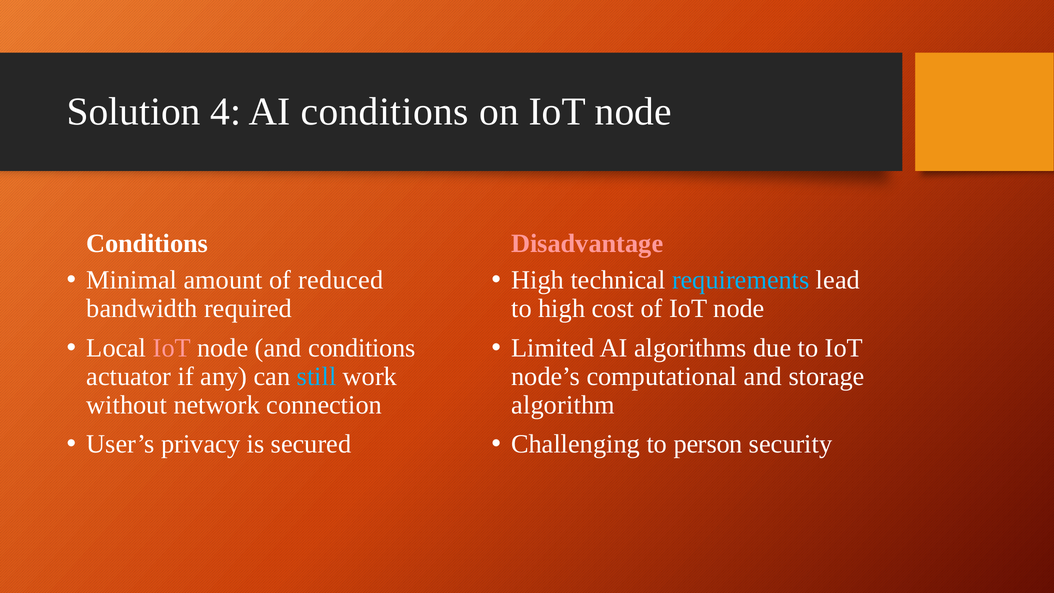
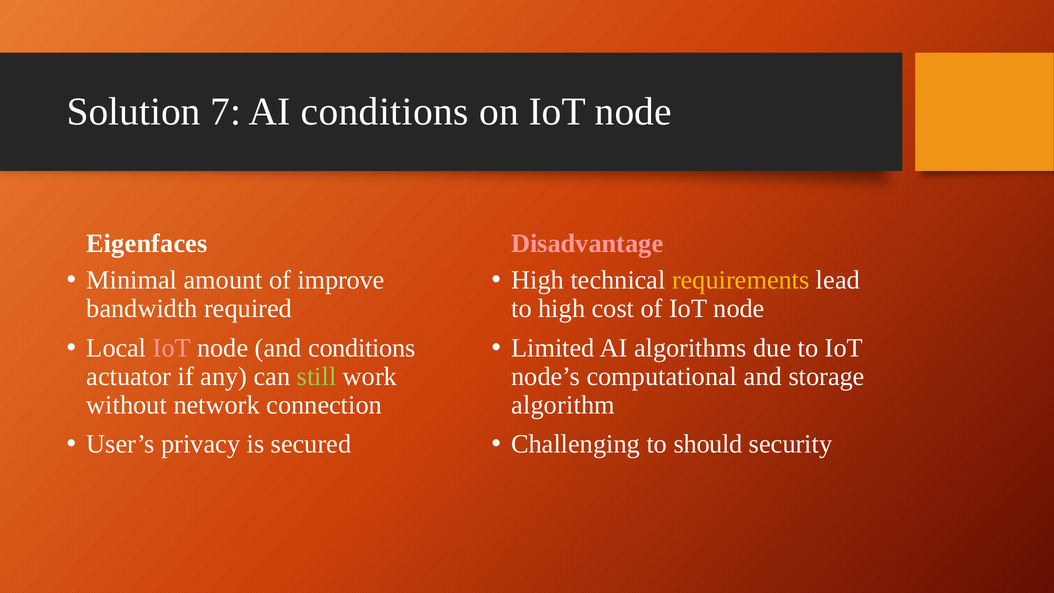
4: 4 -> 7
Conditions at (147, 244): Conditions -> Eigenfaces
reduced: reduced -> improve
requirements colour: light blue -> yellow
still colour: light blue -> light green
person: person -> should
